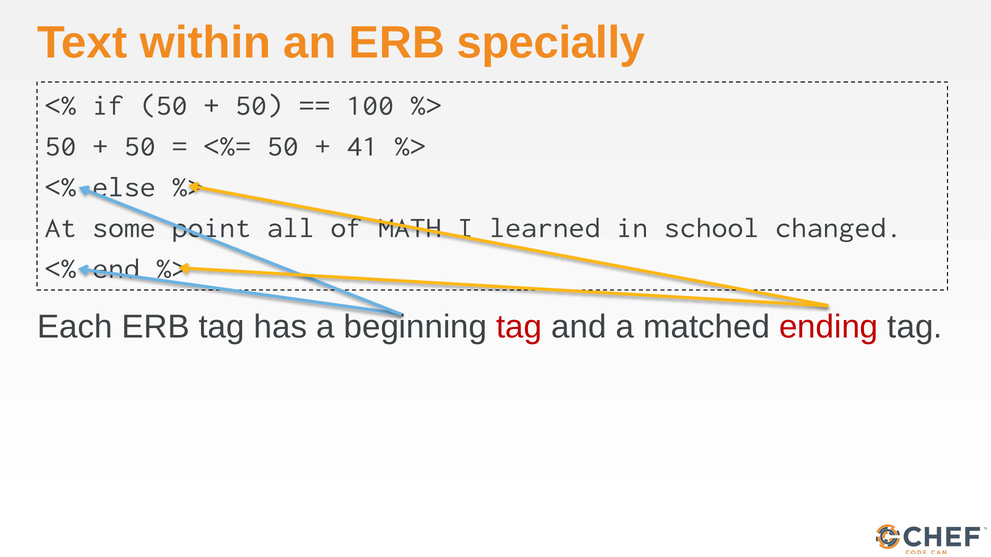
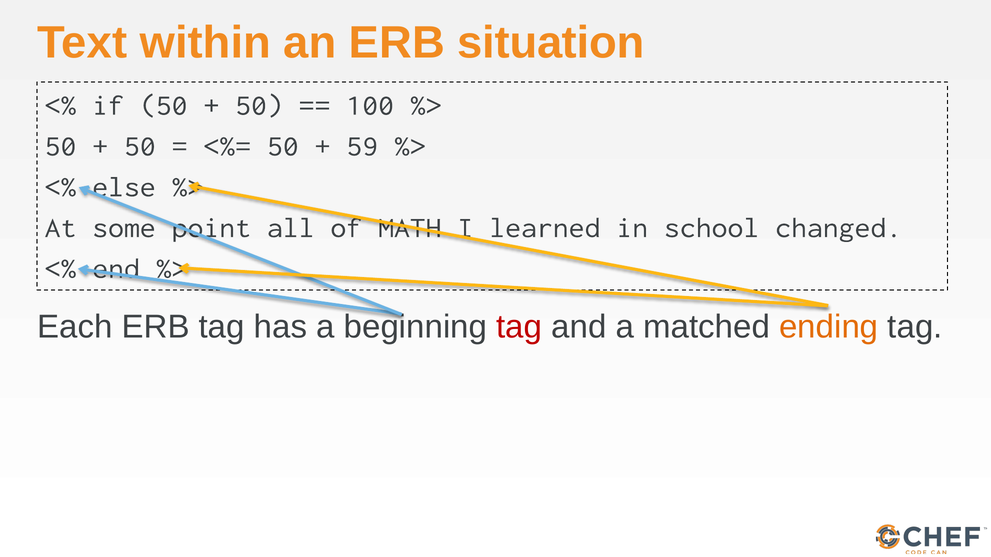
specially: specially -> situation
41: 41 -> 59
ending colour: red -> orange
